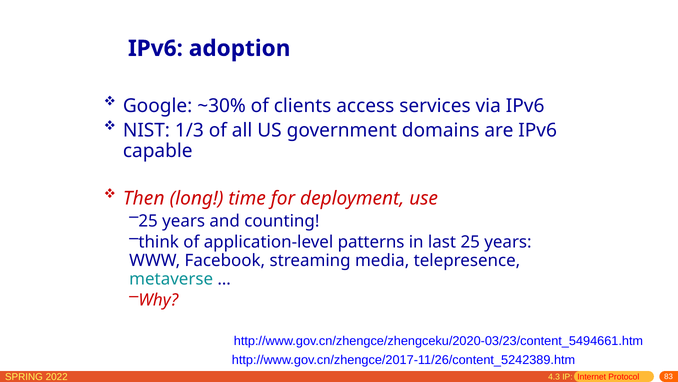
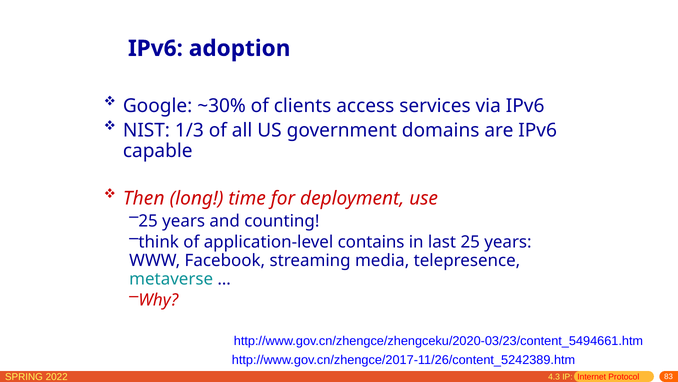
patterns: patterns -> contains
